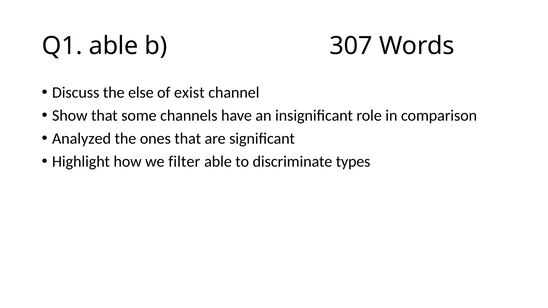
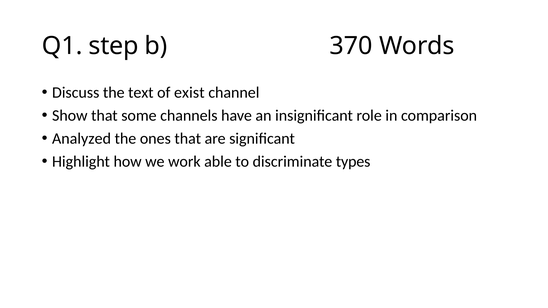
Q1 able: able -> step
307: 307 -> 370
else: else -> text
filter: filter -> work
